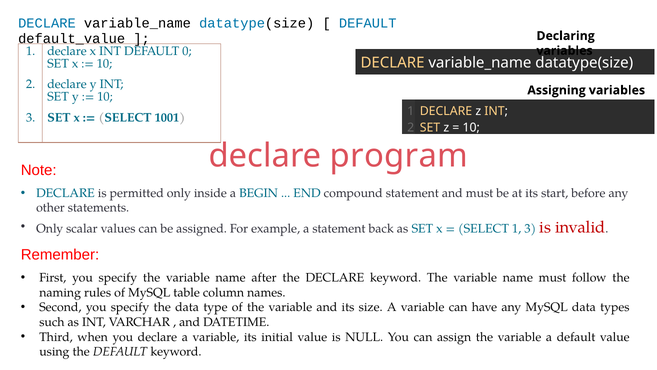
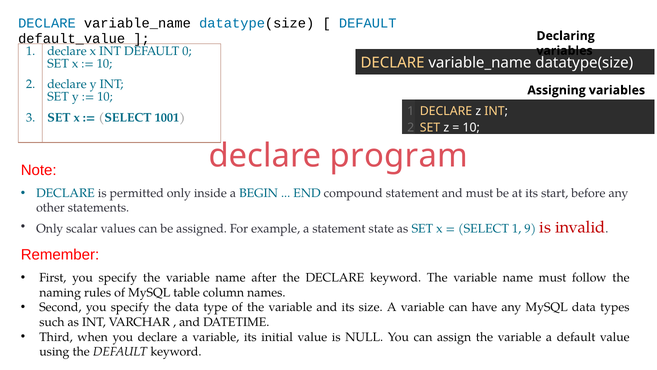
back: back -> state
1 3: 3 -> 9
